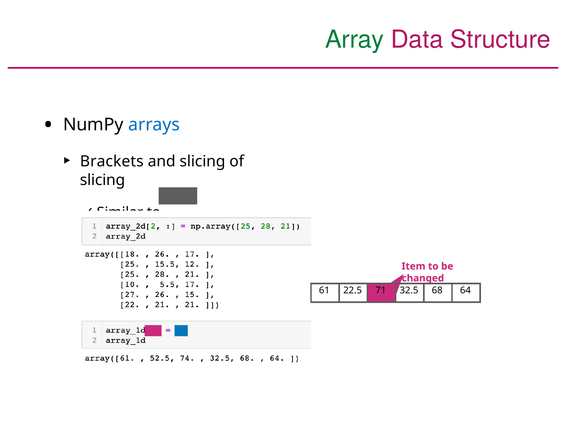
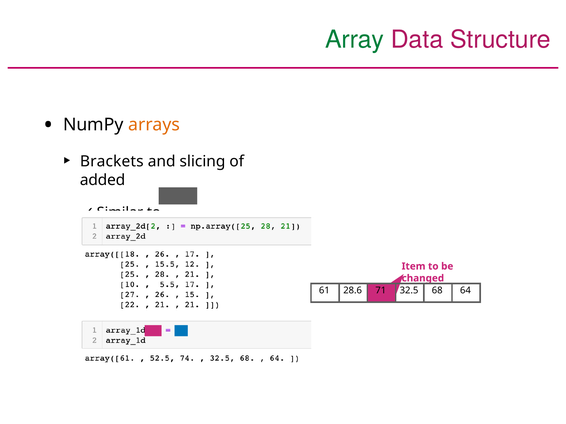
arrays colour: blue -> orange
slicing at (103, 180): slicing -> added
22.5: 22.5 -> 28.6
